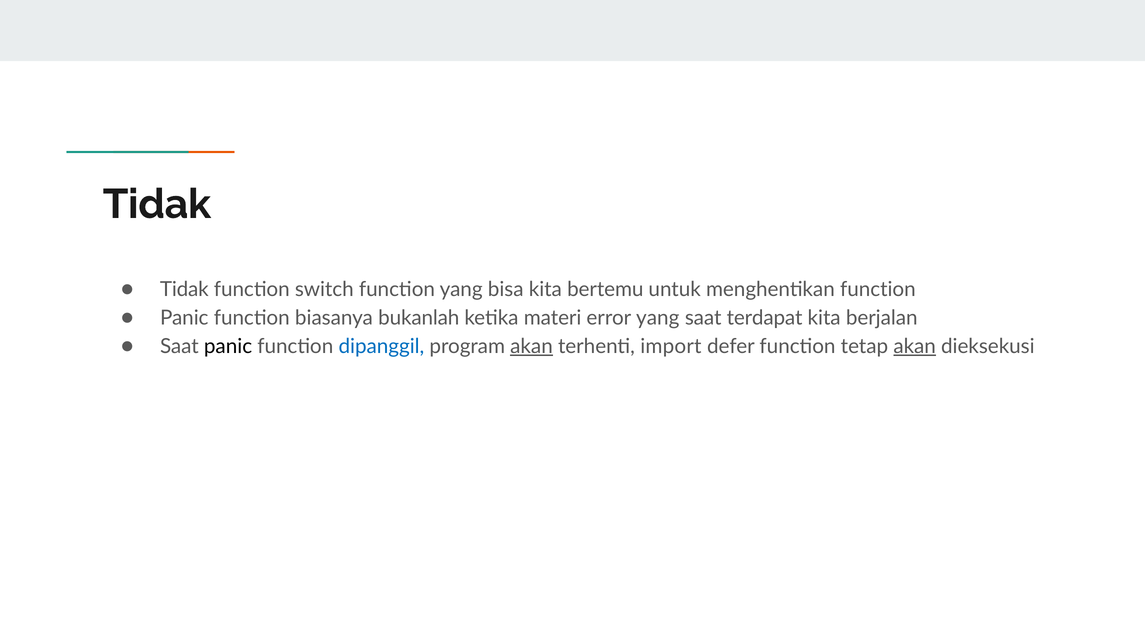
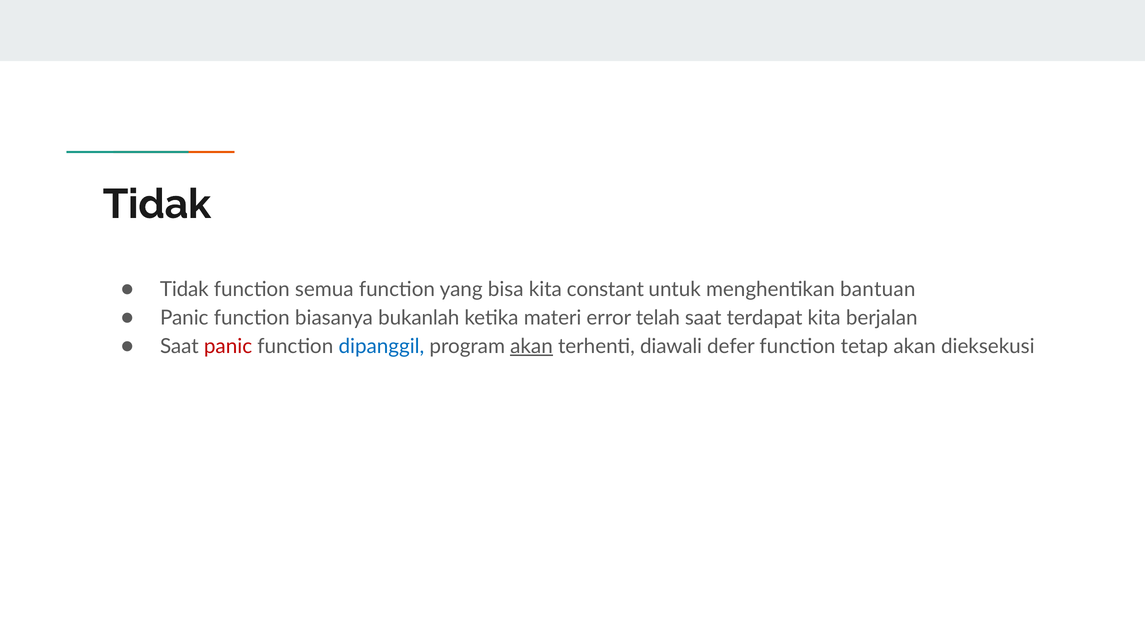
switch: switch -> semua
bertemu: bertemu -> constant
menghentikan function: function -> bantuan
error yang: yang -> telah
panic at (228, 346) colour: black -> red
import: import -> diawali
akan at (915, 346) underline: present -> none
